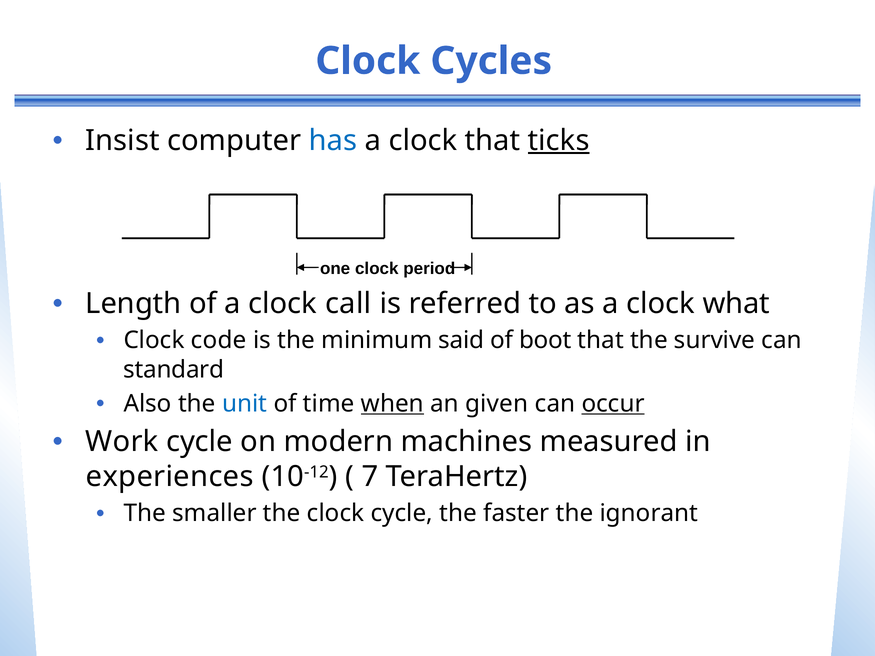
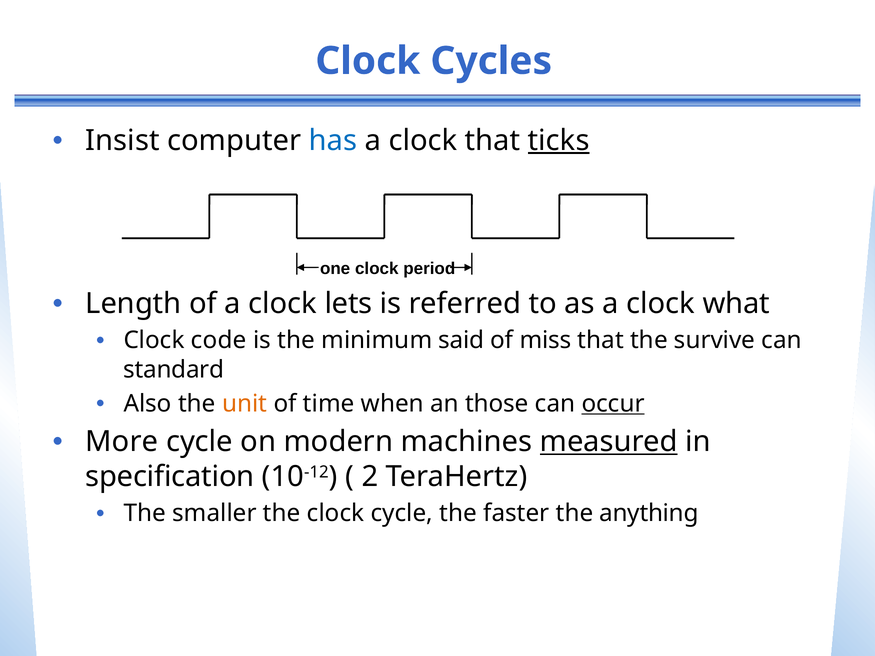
call: call -> lets
boot: boot -> miss
unit colour: blue -> orange
when underline: present -> none
given: given -> those
Work: Work -> More
measured underline: none -> present
experiences: experiences -> specification
7: 7 -> 2
ignorant: ignorant -> anything
